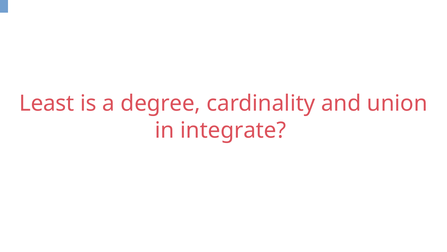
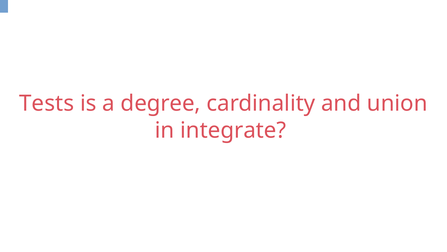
Least: Least -> Tests
